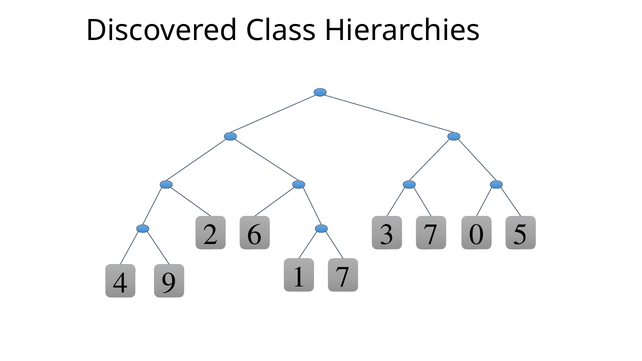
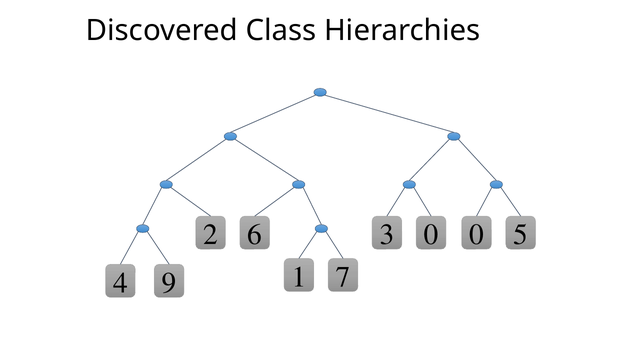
3 7: 7 -> 0
